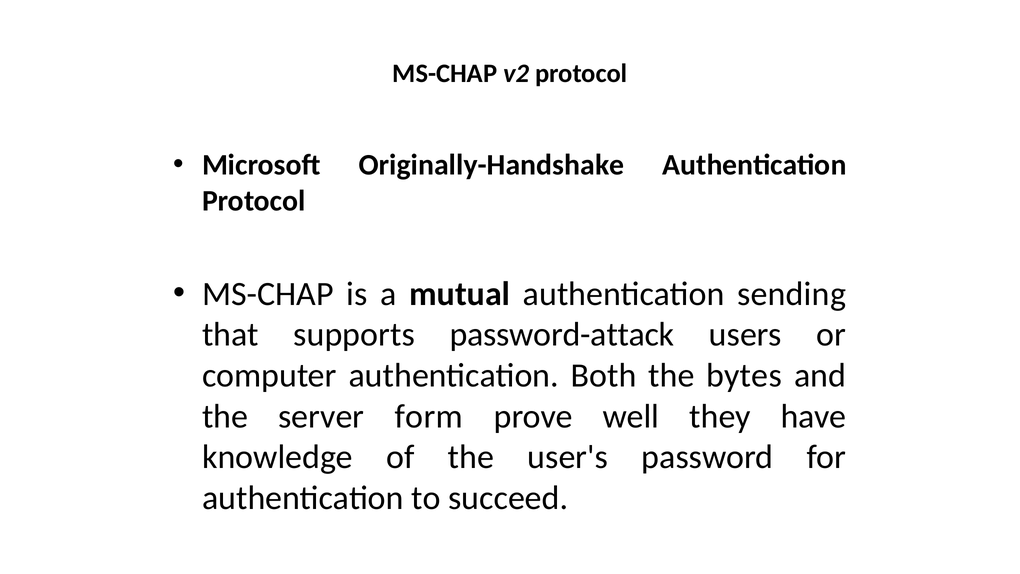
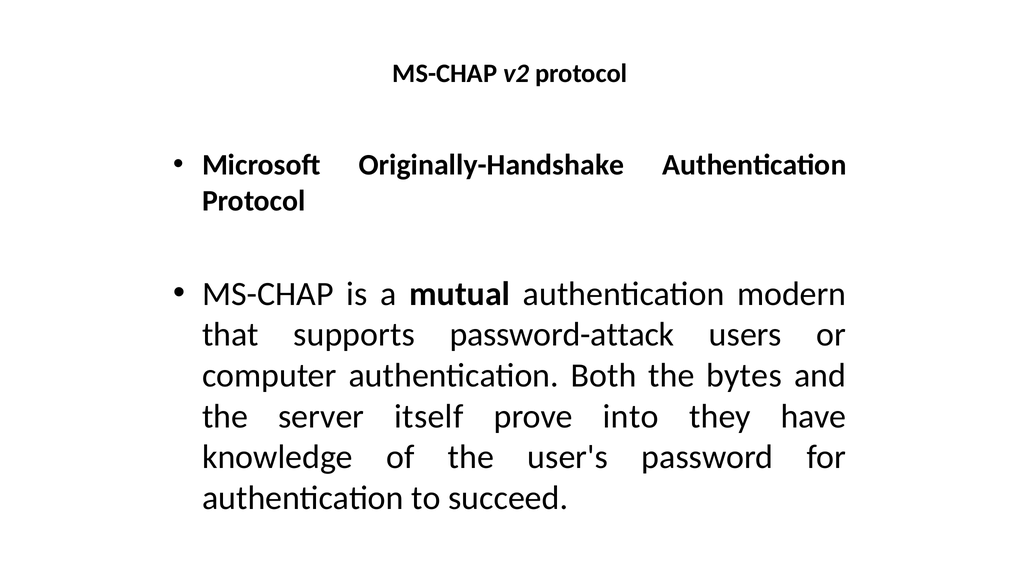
sending: sending -> modern
form: form -> itself
well: well -> into
